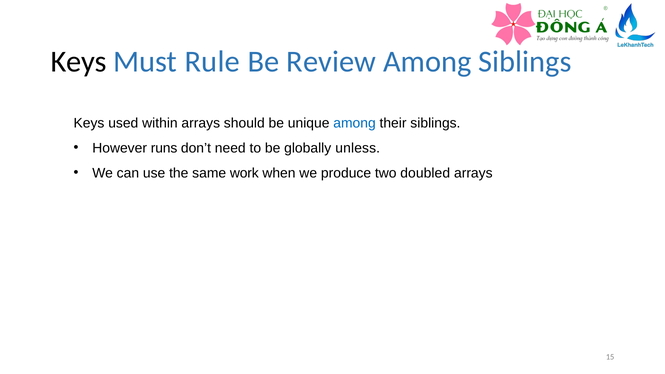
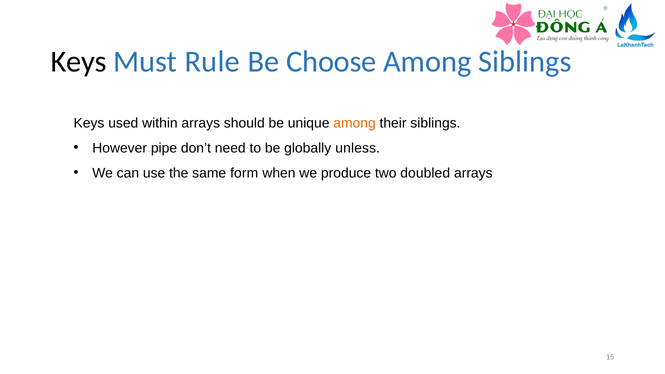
Review: Review -> Choose
among at (355, 123) colour: blue -> orange
runs: runs -> pipe
work: work -> form
